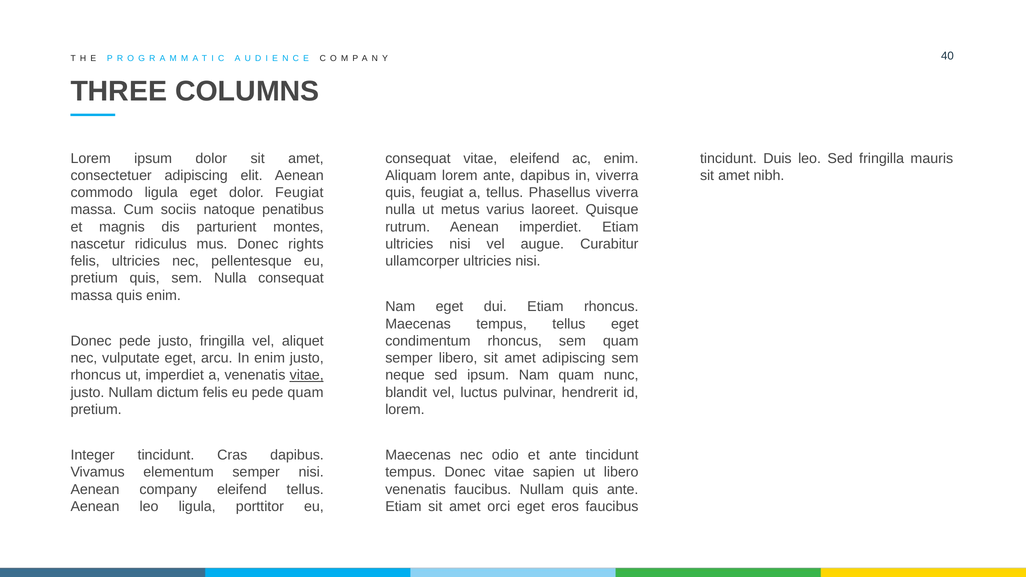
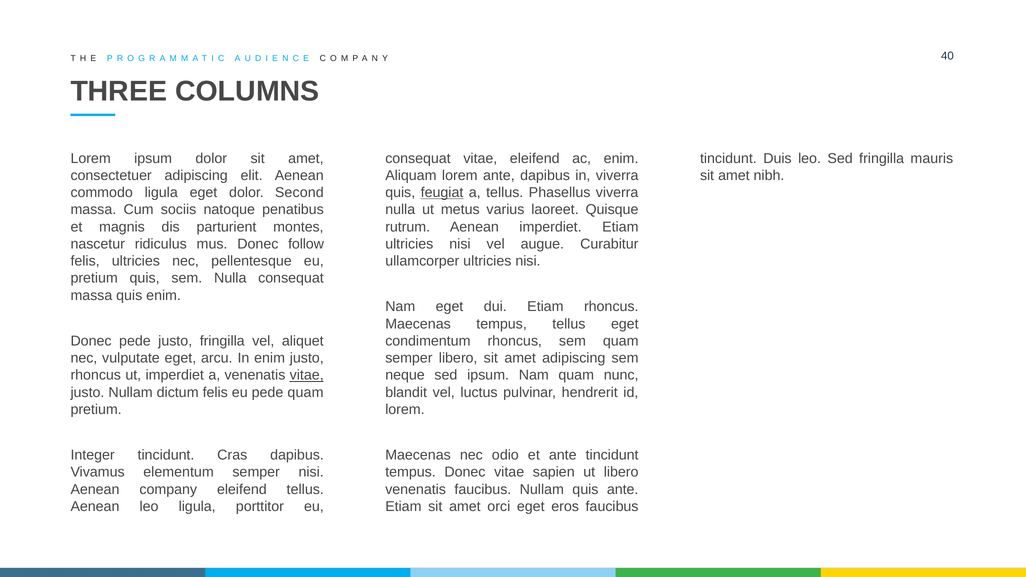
dolor Feugiat: Feugiat -> Second
feugiat at (442, 193) underline: none -> present
rights: rights -> follow
